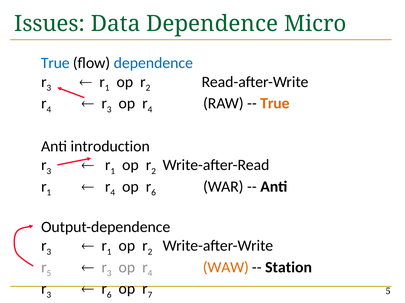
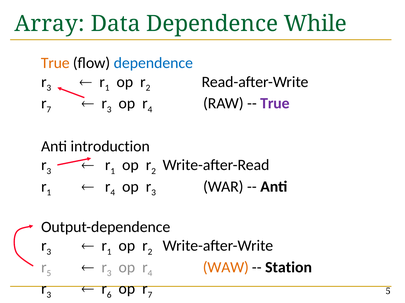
Issues: Issues -> Array
Micro: Micro -> While
True at (55, 63) colour: blue -> orange
4 at (49, 110): 4 -> 7
True at (275, 104) colour: orange -> purple
6 at (154, 193): 6 -> 3
